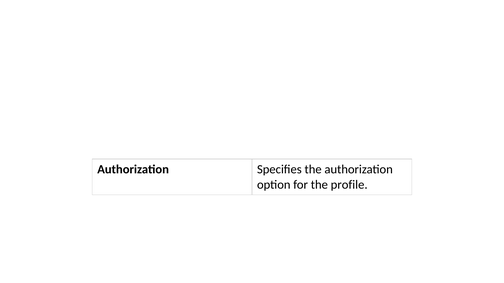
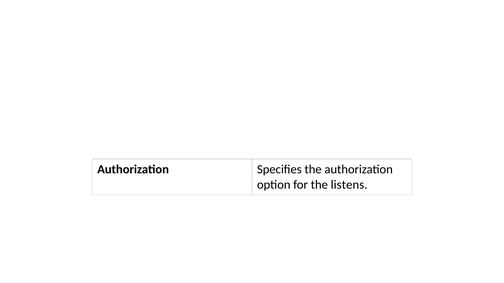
profile: profile -> listens
